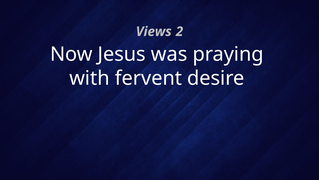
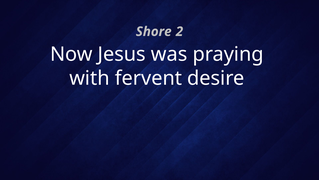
Views: Views -> Shore
